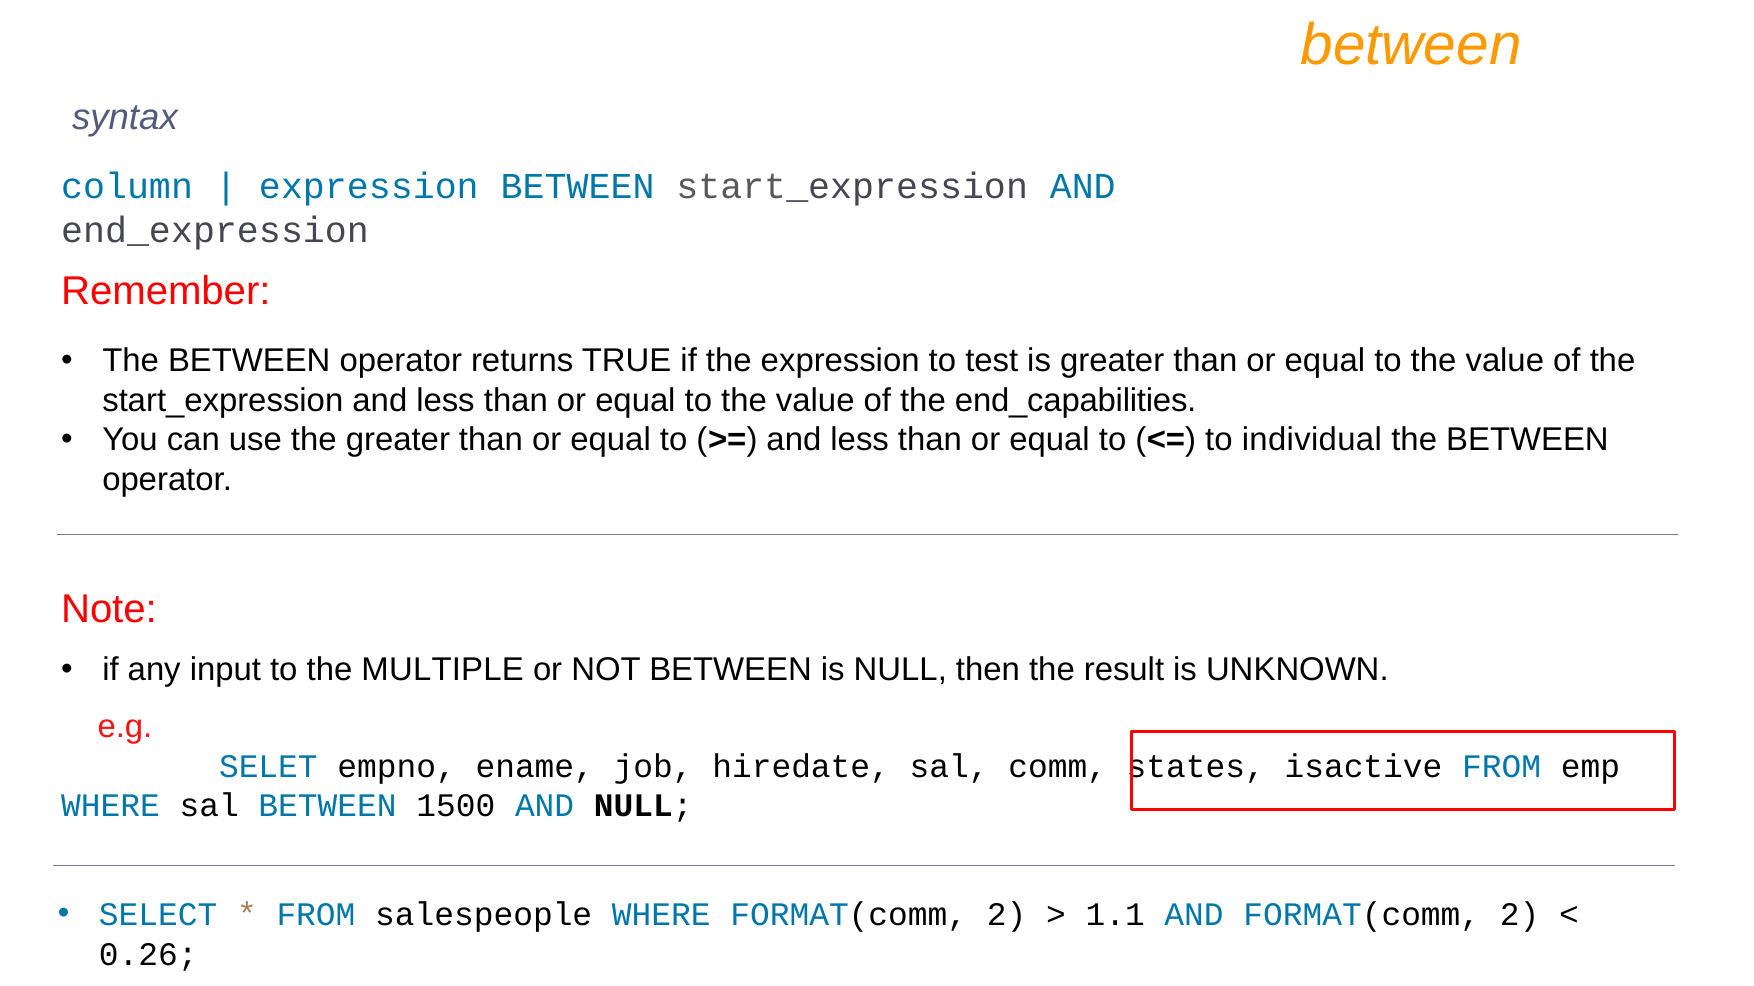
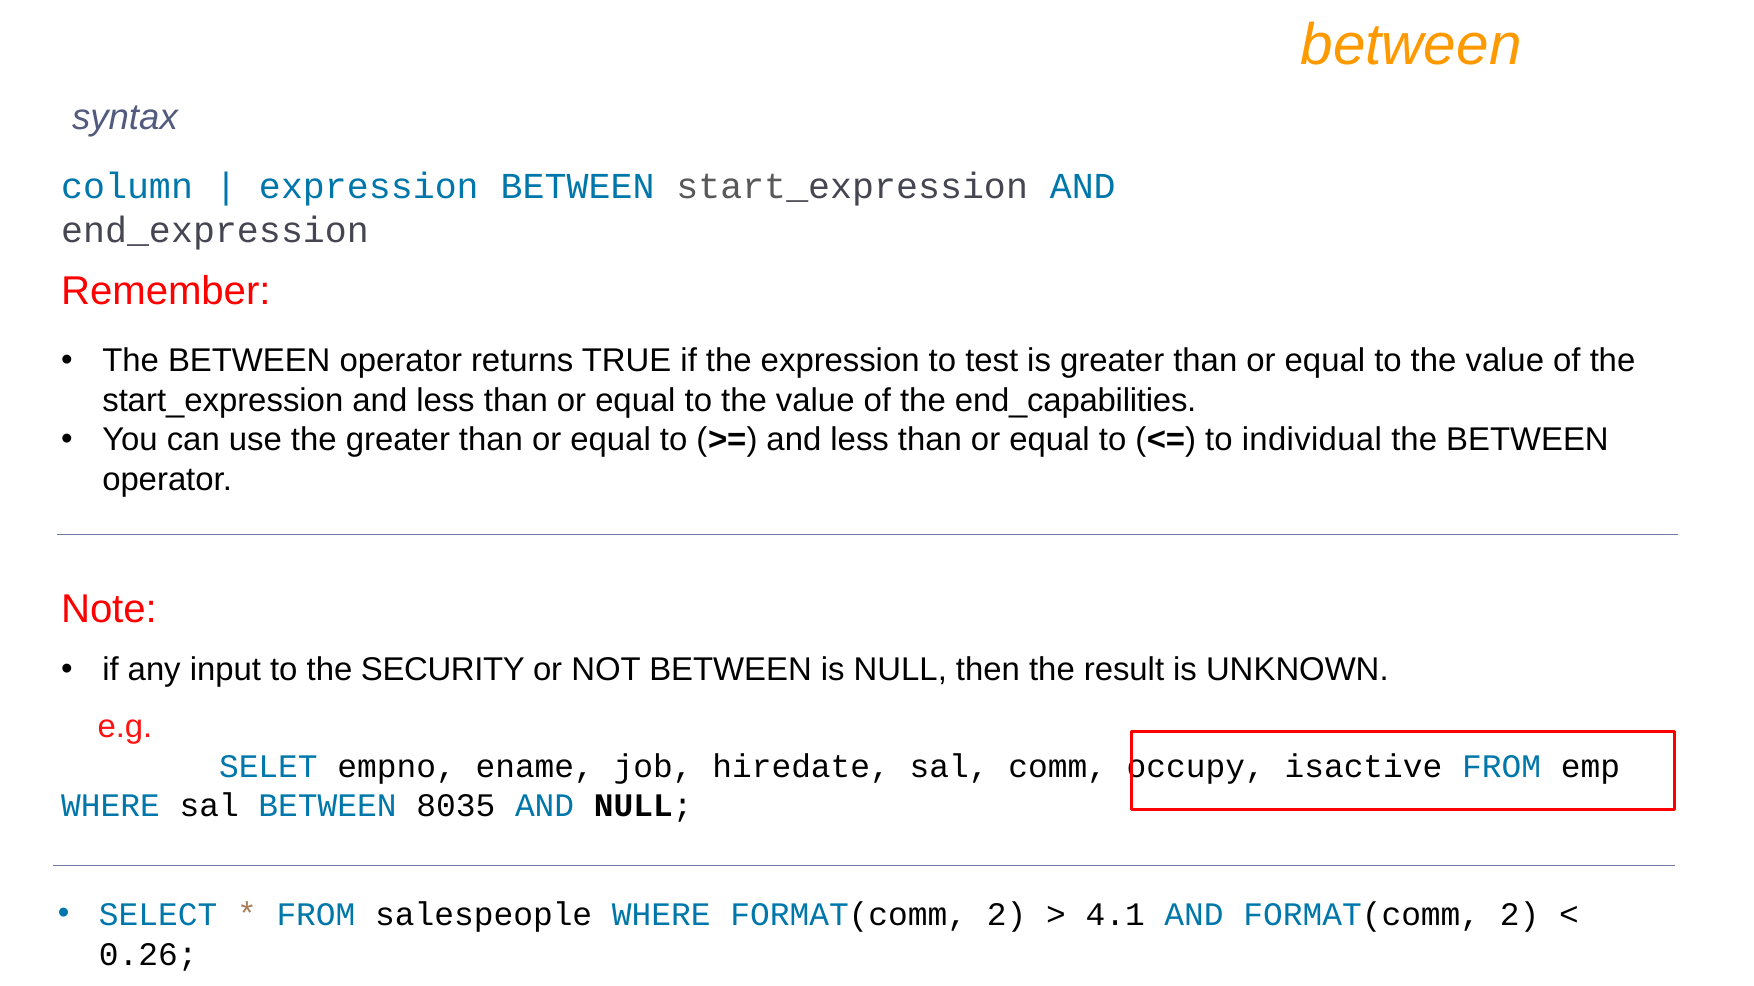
MULTIPLE: MULTIPLE -> SECURITY
states: states -> occupy
1500: 1500 -> 8035
1.1: 1.1 -> 4.1
